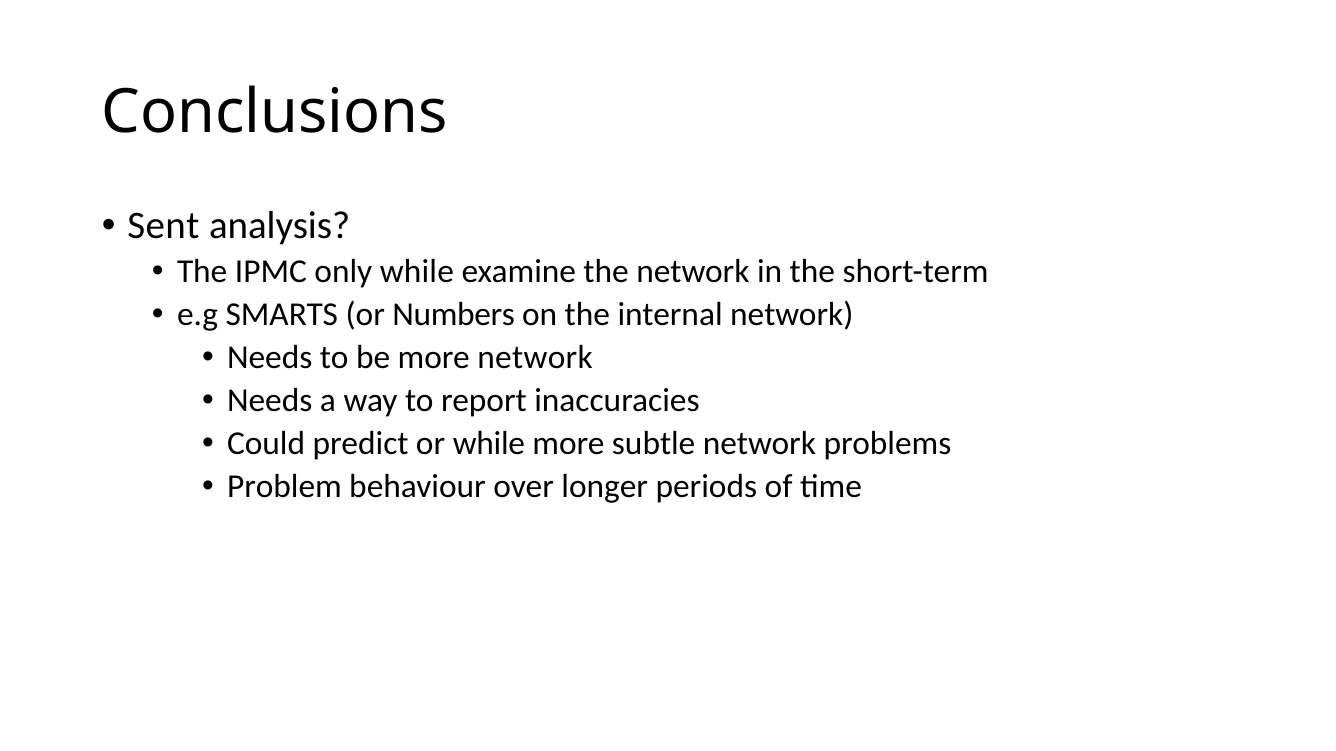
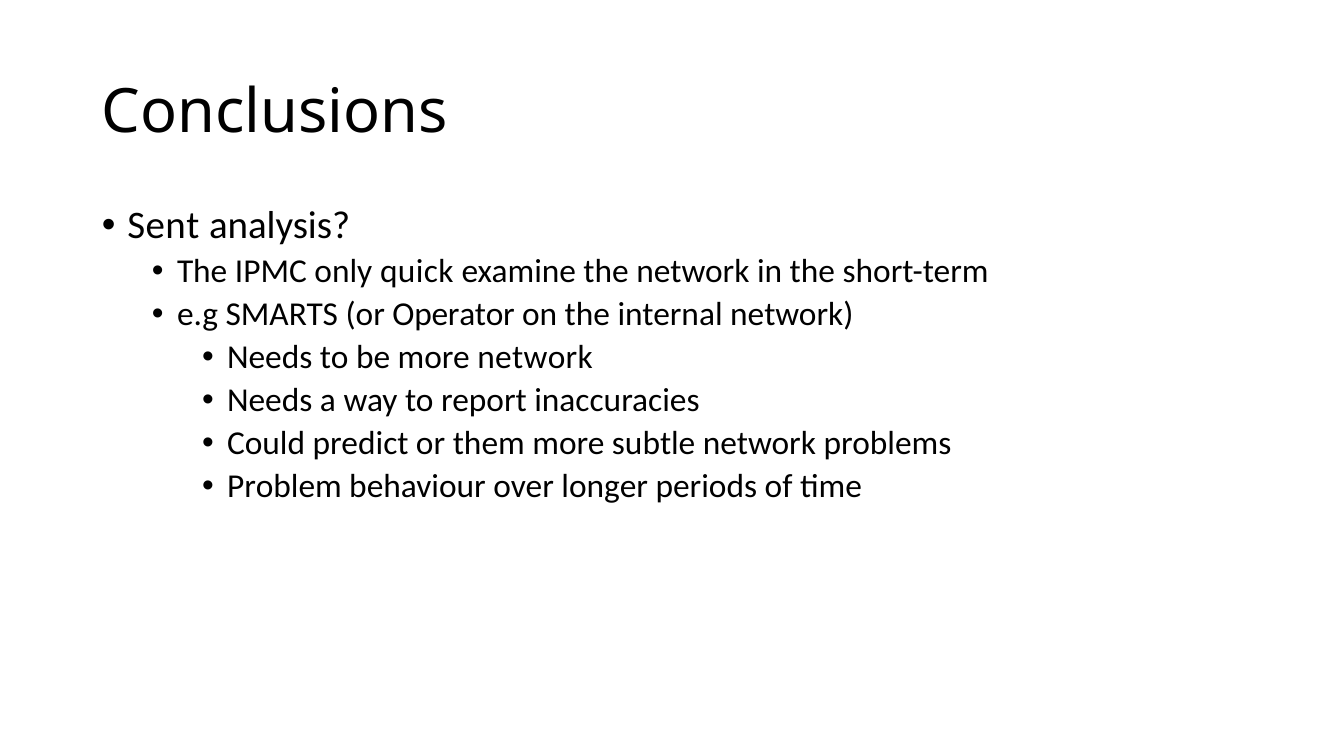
only while: while -> quick
Numbers: Numbers -> Operator
or while: while -> them
